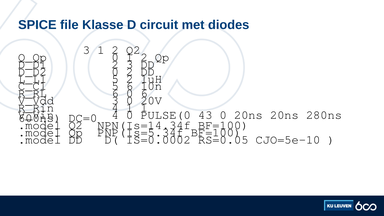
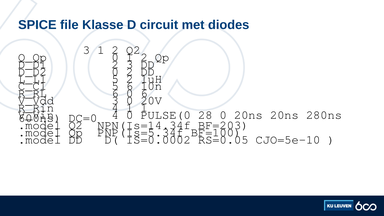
43: 43 -> 28
BF=100 at (223, 125): BF=100 -> BF=203
